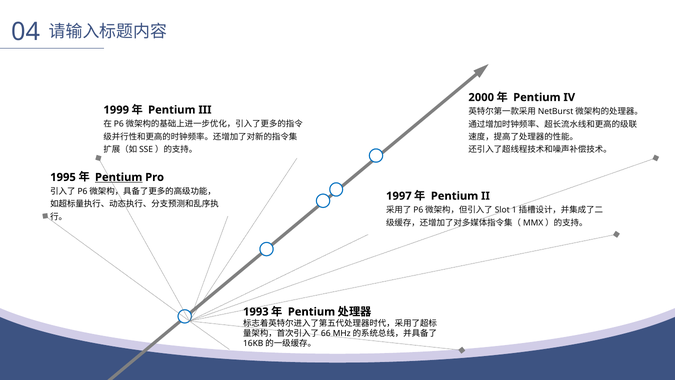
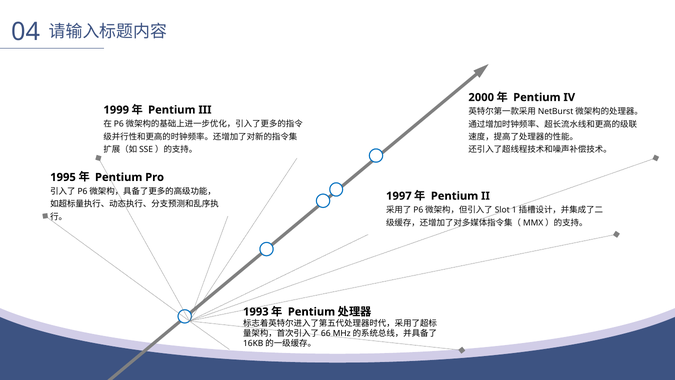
Pentium at (119, 177) underline: present -> none
